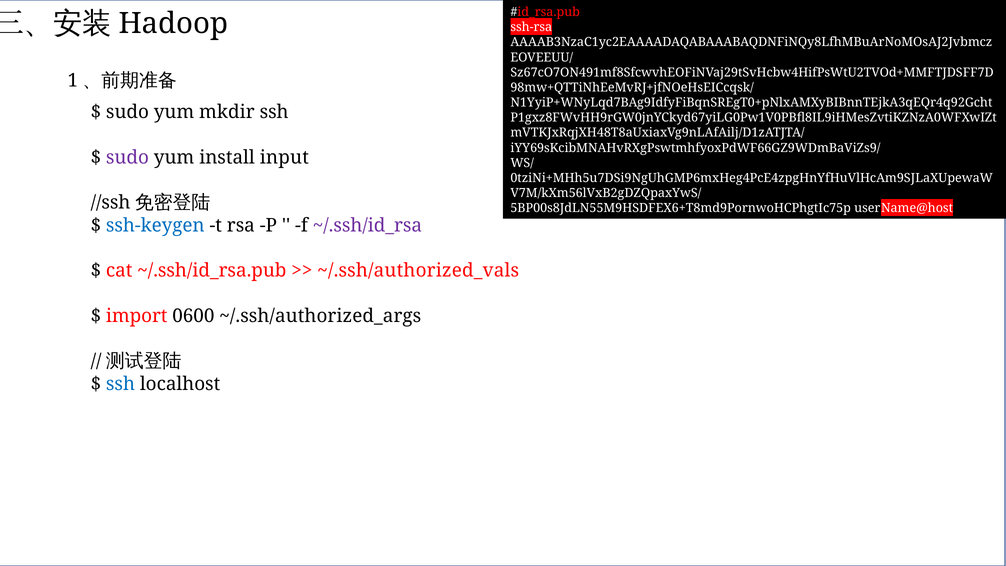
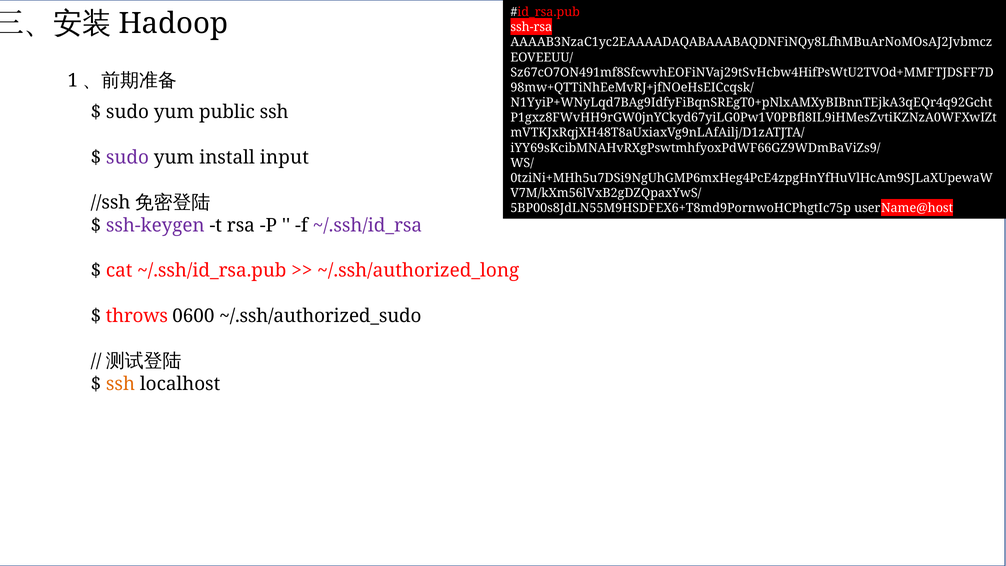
mkdir: mkdir -> public
ssh-keygen colour: blue -> purple
~/.ssh/authorized_vals: ~/.ssh/authorized_vals -> ~/.ssh/authorized_long
import: import -> throws
~/.ssh/authorized_args: ~/.ssh/authorized_args -> ~/.ssh/authorized_sudo
ssh at (120, 384) colour: blue -> orange
